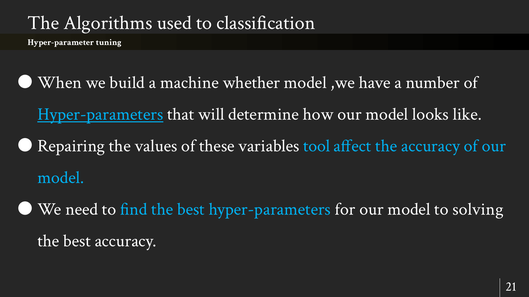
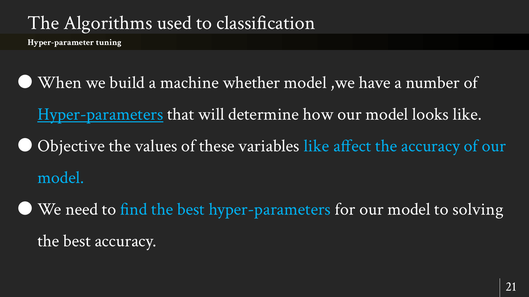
Repairing: Repairing -> Objective
variables tool: tool -> like
